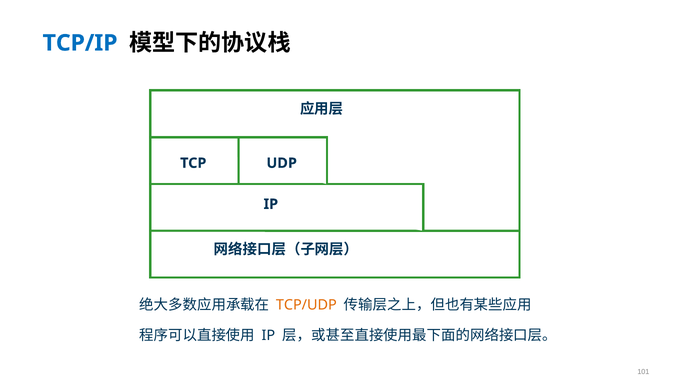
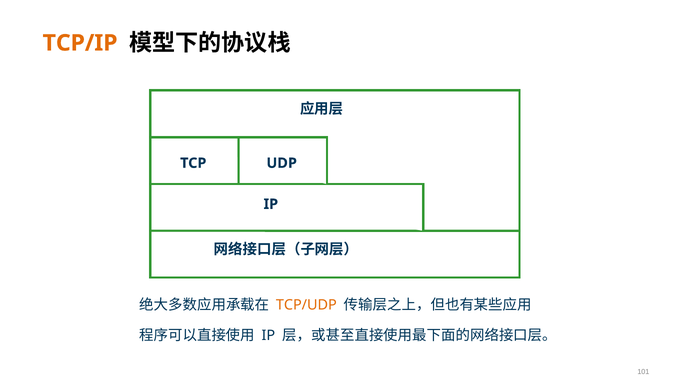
TCP/IP colour: blue -> orange
